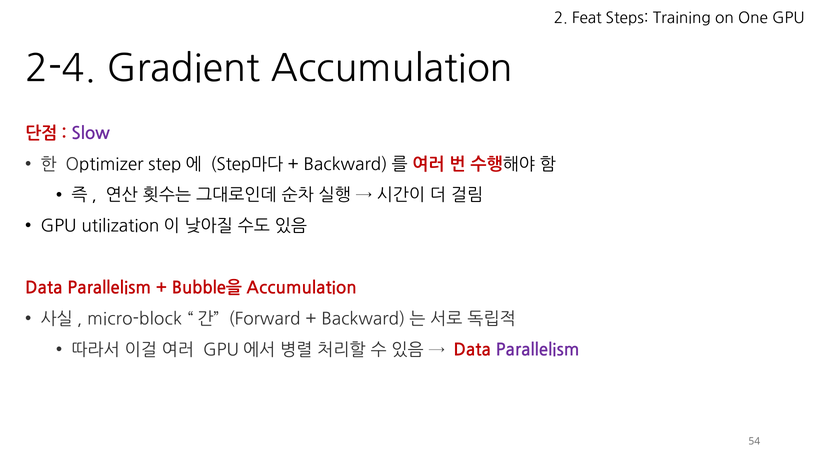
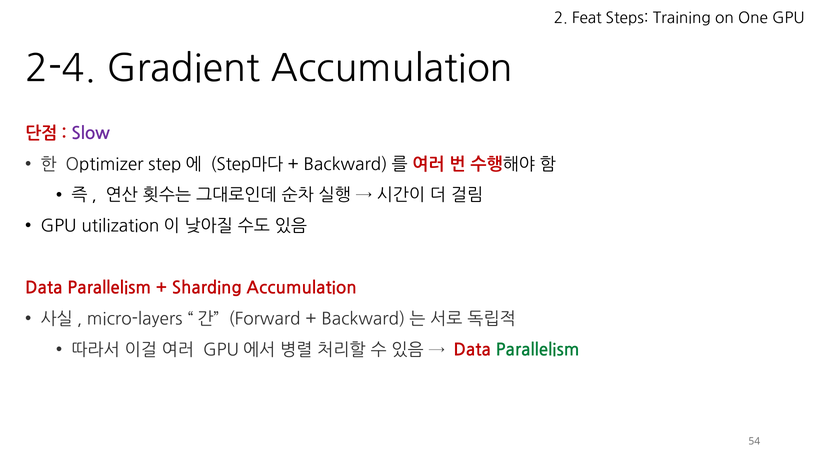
Bubble을: Bubble을 -> Sharding
micro-block: micro-block -> micro-layers
Parallelism at (538, 350) colour: purple -> green
